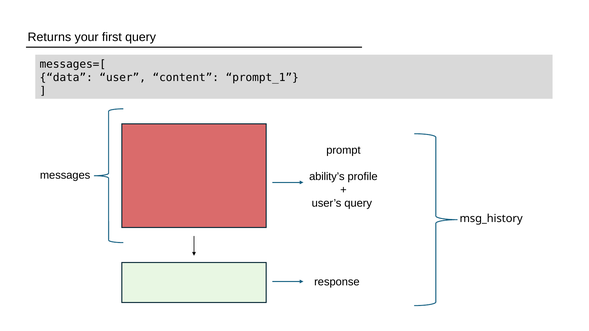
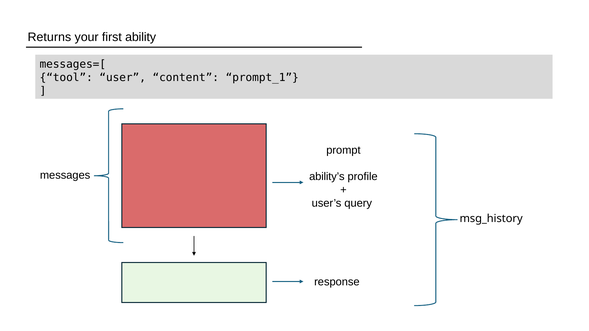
first query: query -> ability
data: data -> tool
